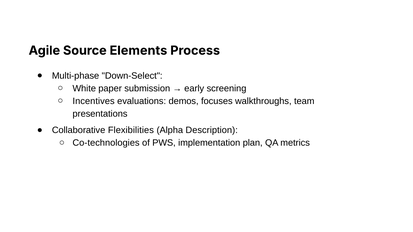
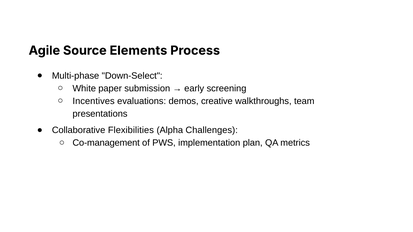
focuses: focuses -> creative
Description: Description -> Challenges
Co-technologies: Co-technologies -> Co-management
